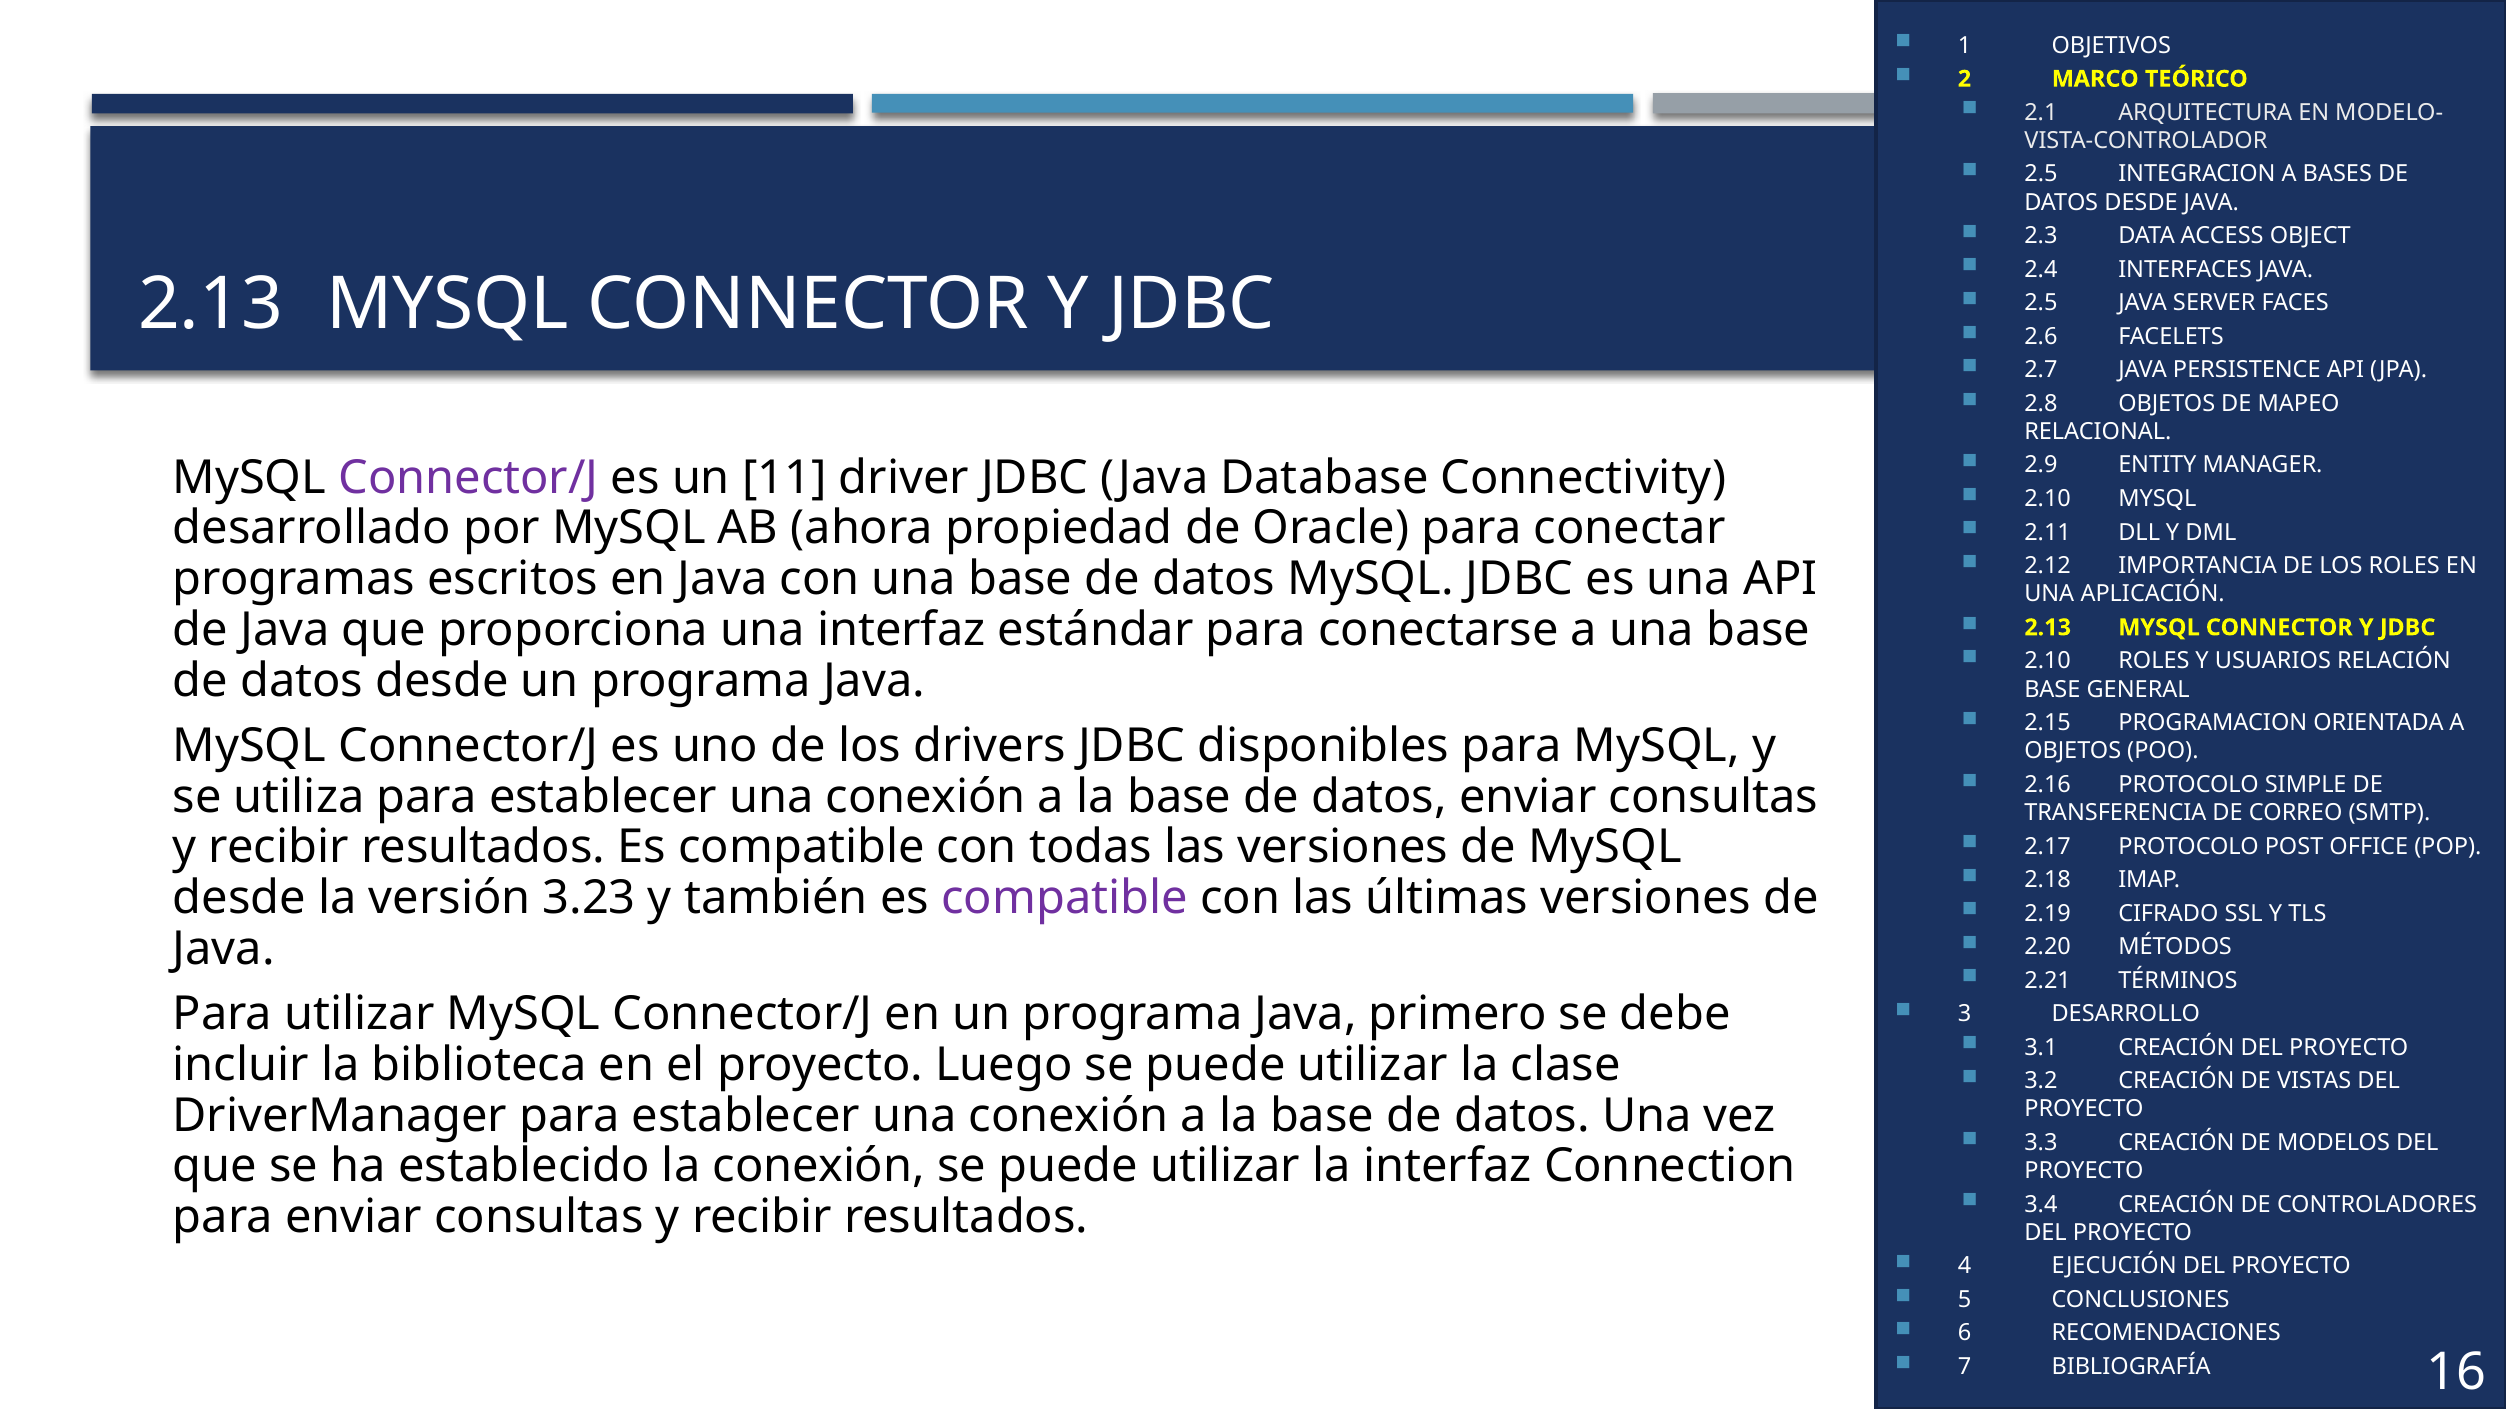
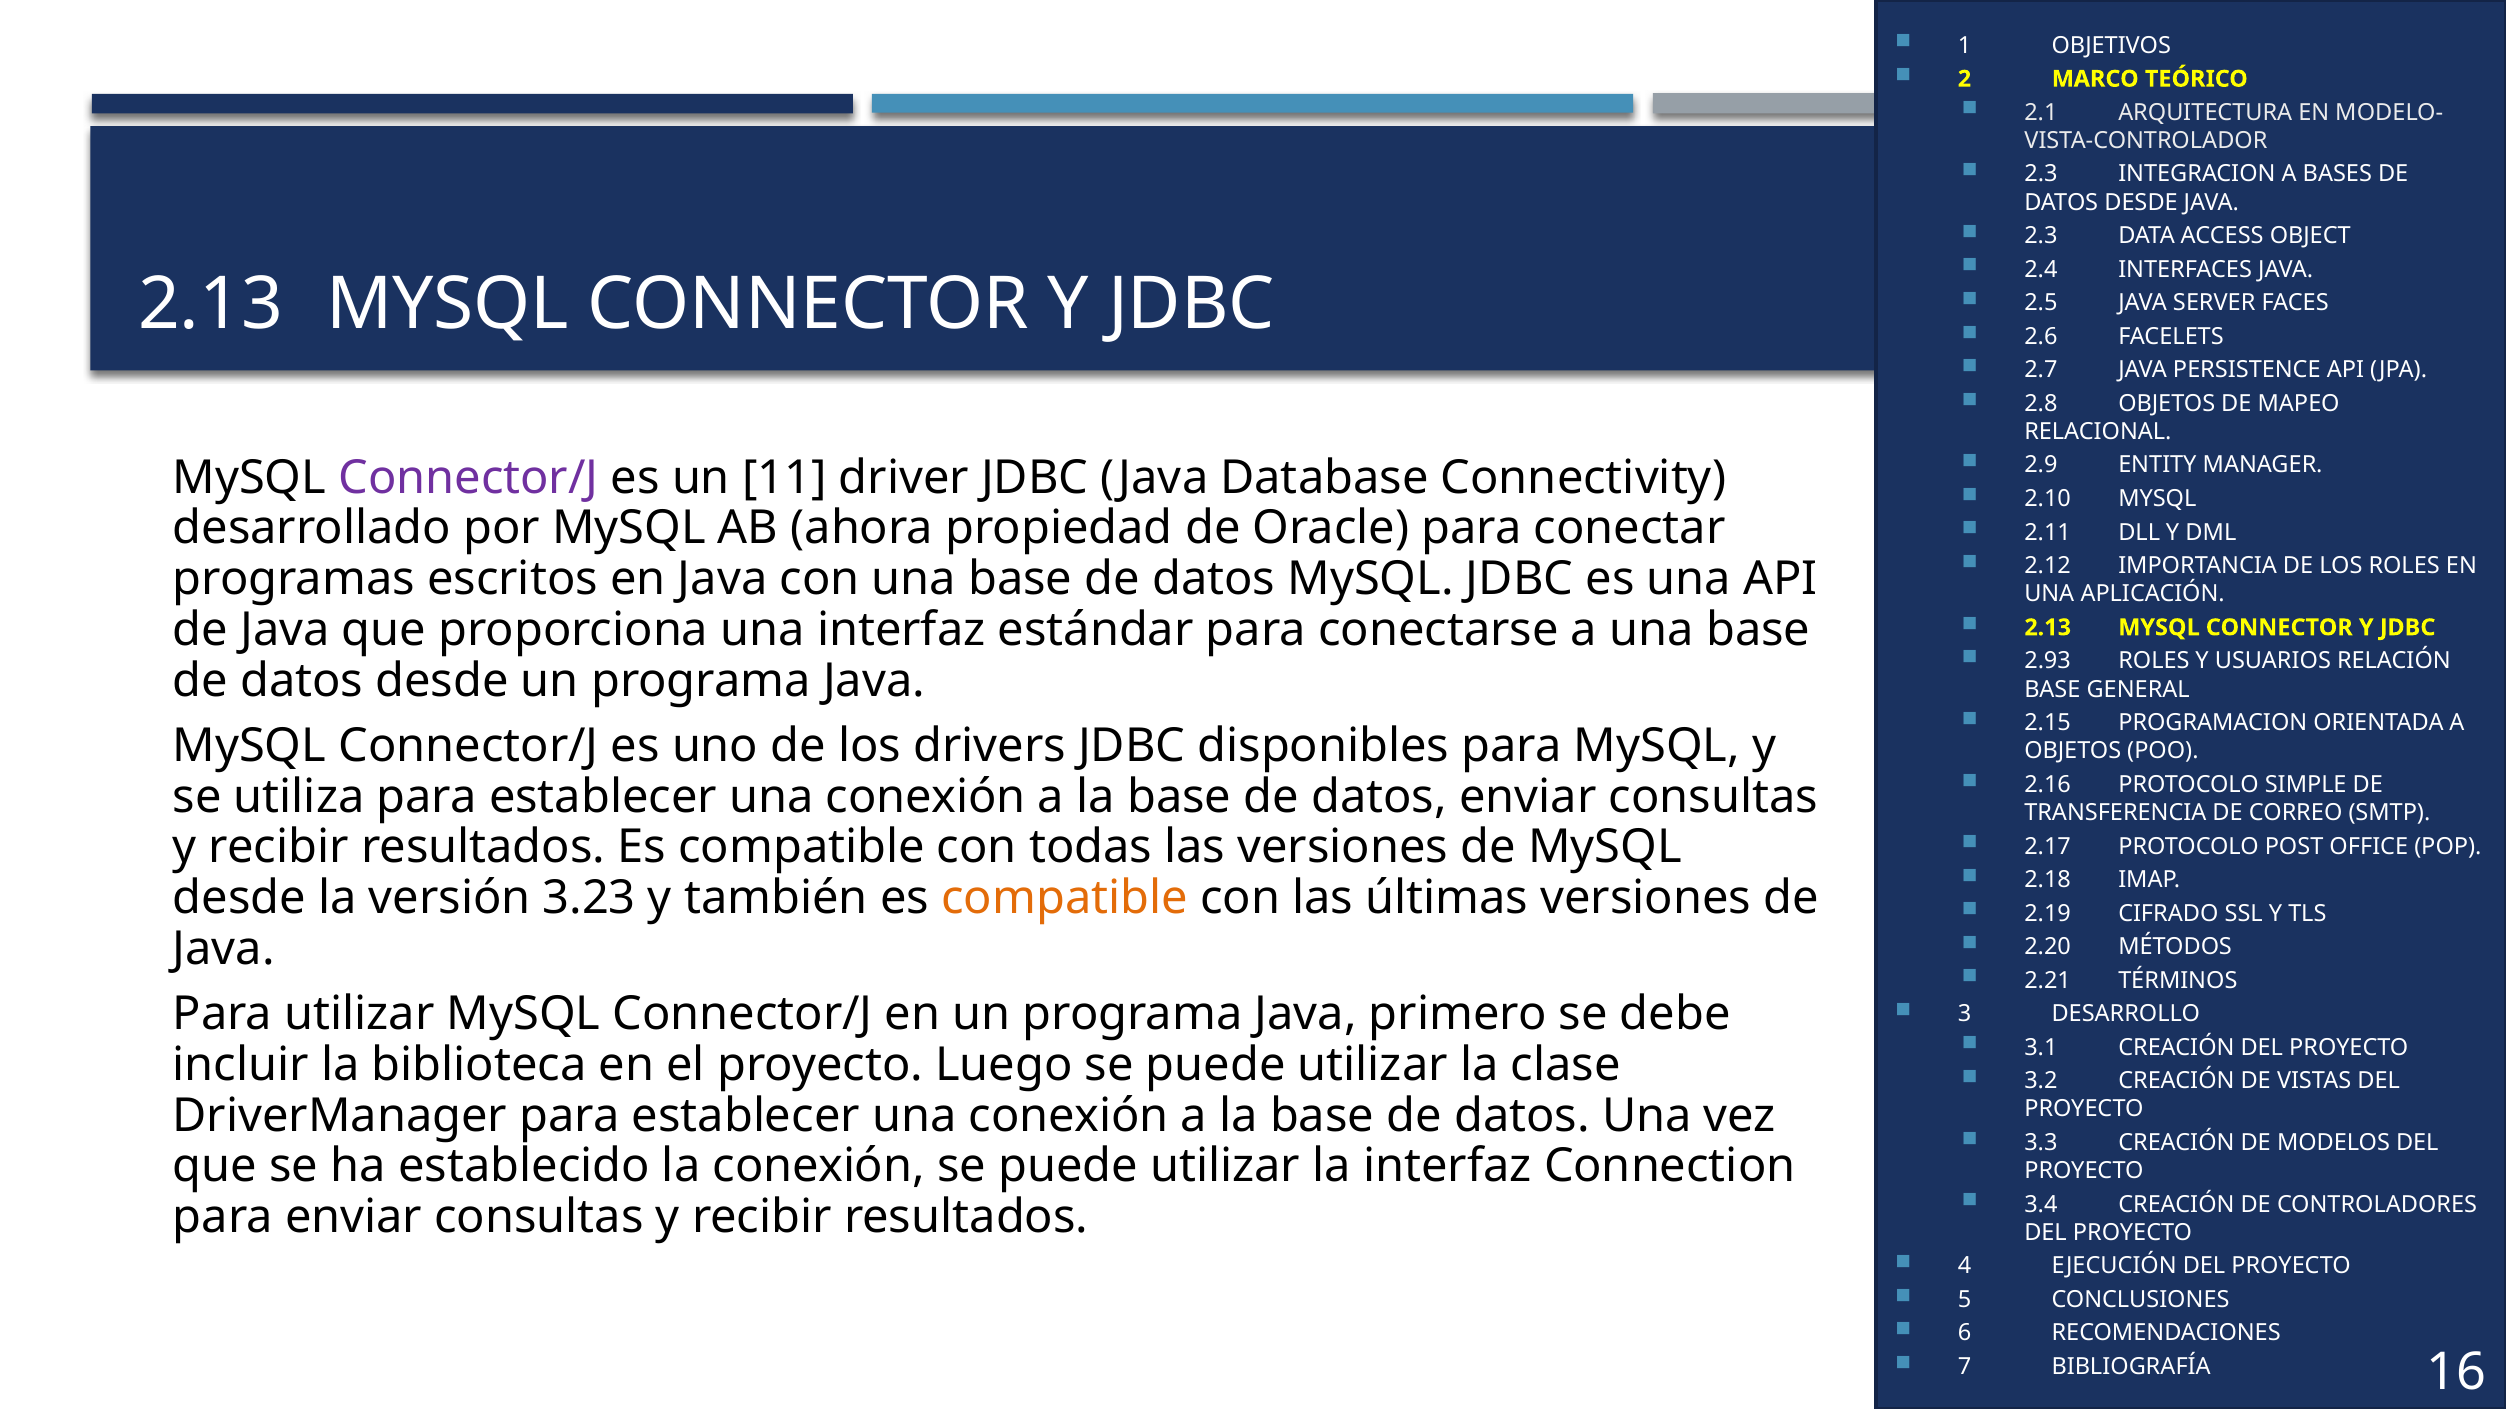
2.5 at (2041, 174): 2.5 -> 2.3
2.10 at (2048, 661): 2.10 -> 2.93
compatible at (1065, 899) colour: purple -> orange
